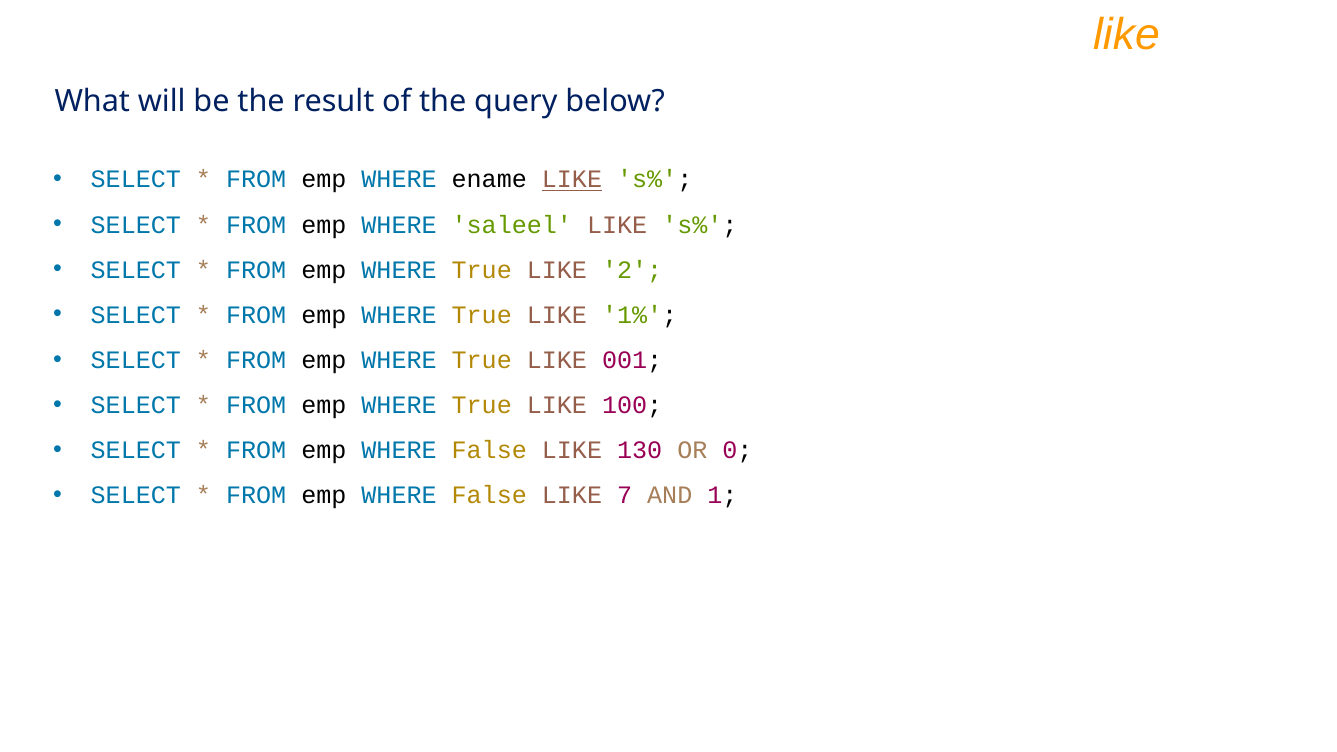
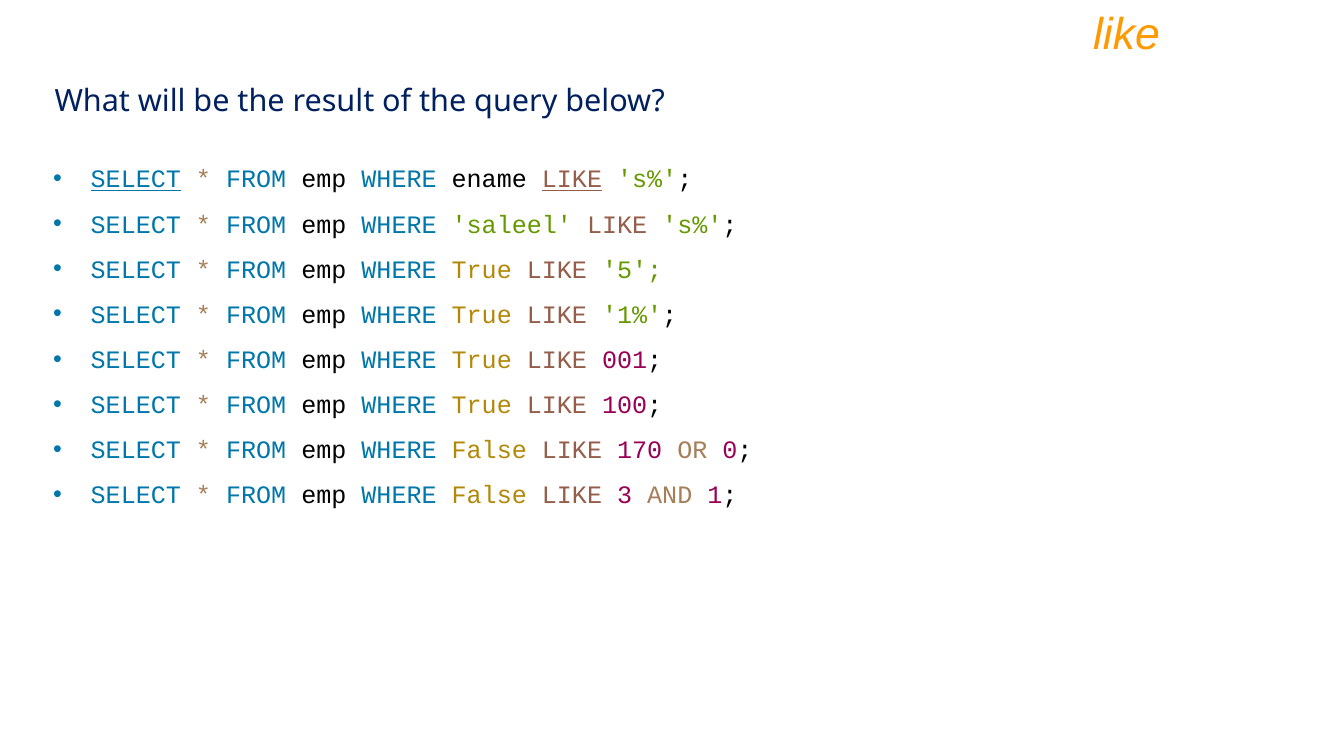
SELECT at (136, 180) underline: none -> present
2: 2 -> 5
130: 130 -> 170
7: 7 -> 3
